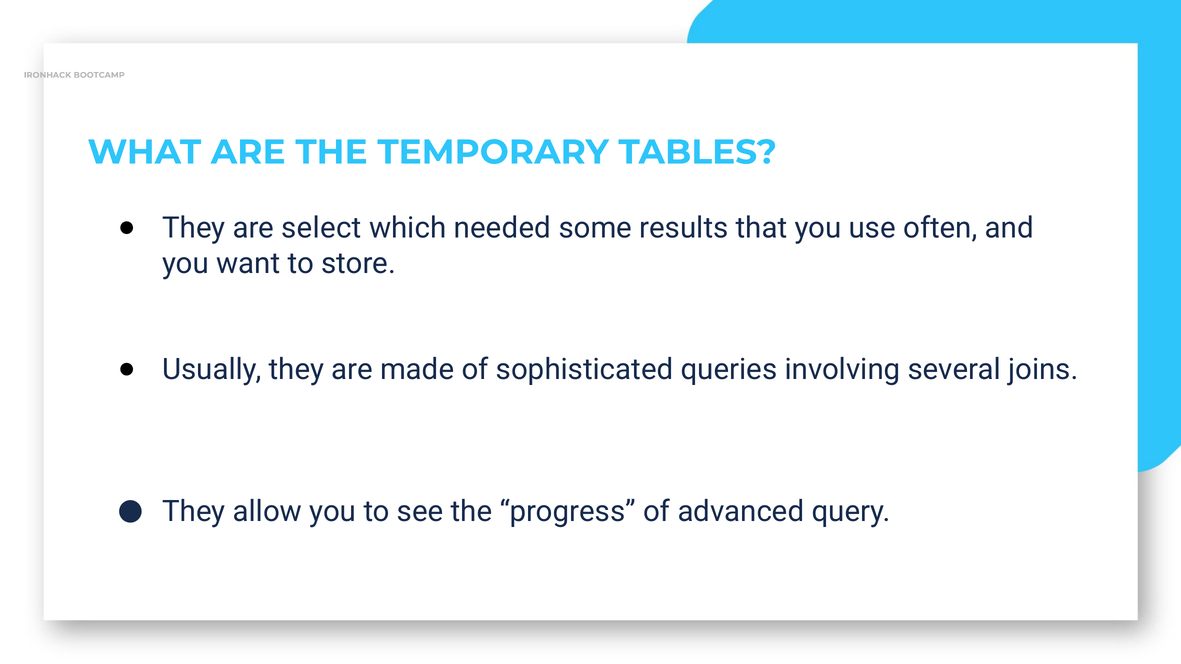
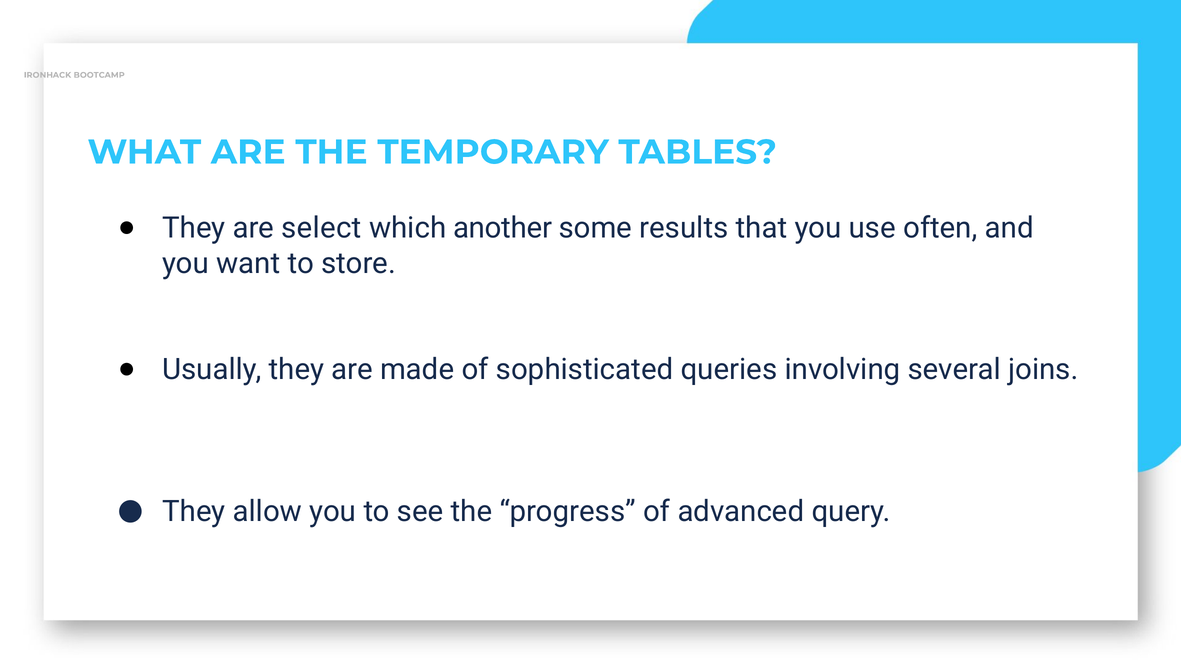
needed: needed -> another
